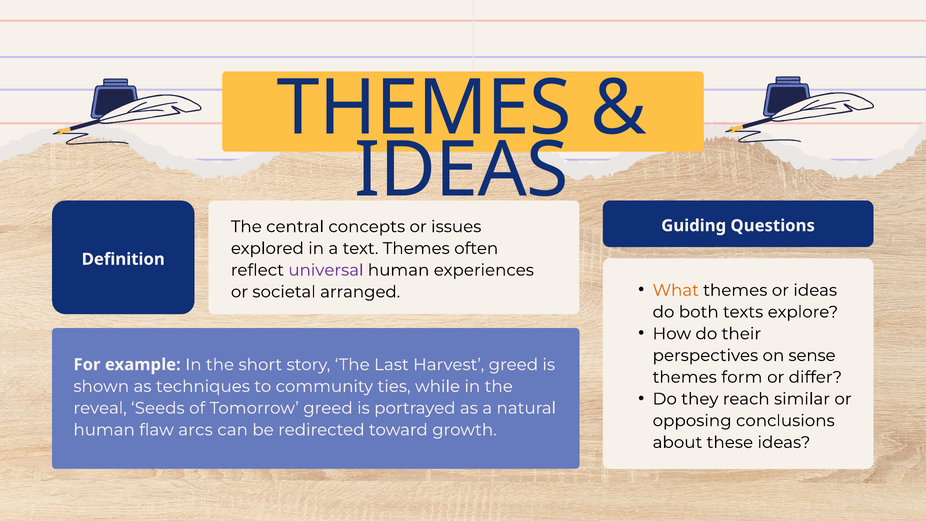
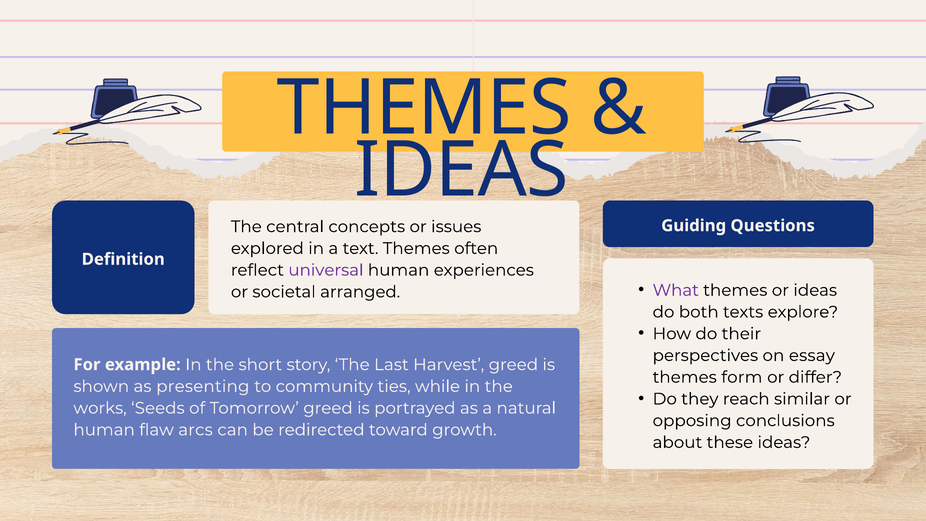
What colour: orange -> purple
sense: sense -> essay
techniques: techniques -> presenting
reveal: reveal -> works
